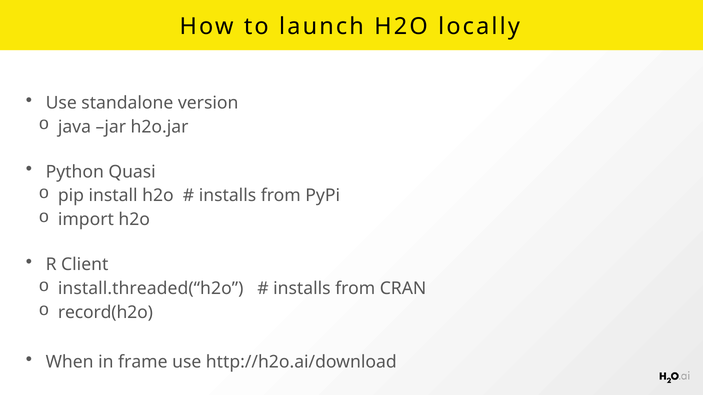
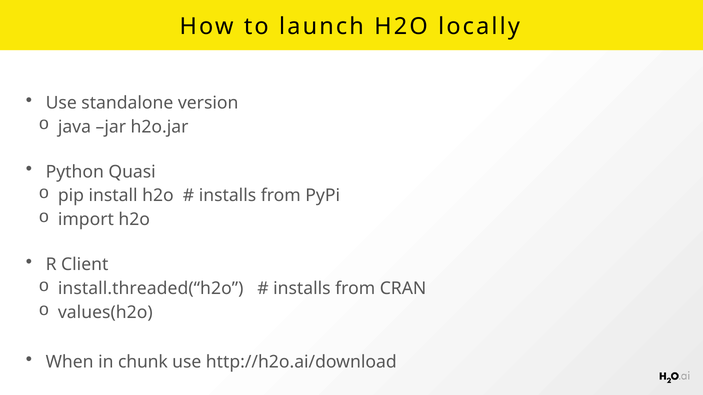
record(h2o: record(h2o -> values(h2o
frame: frame -> chunk
